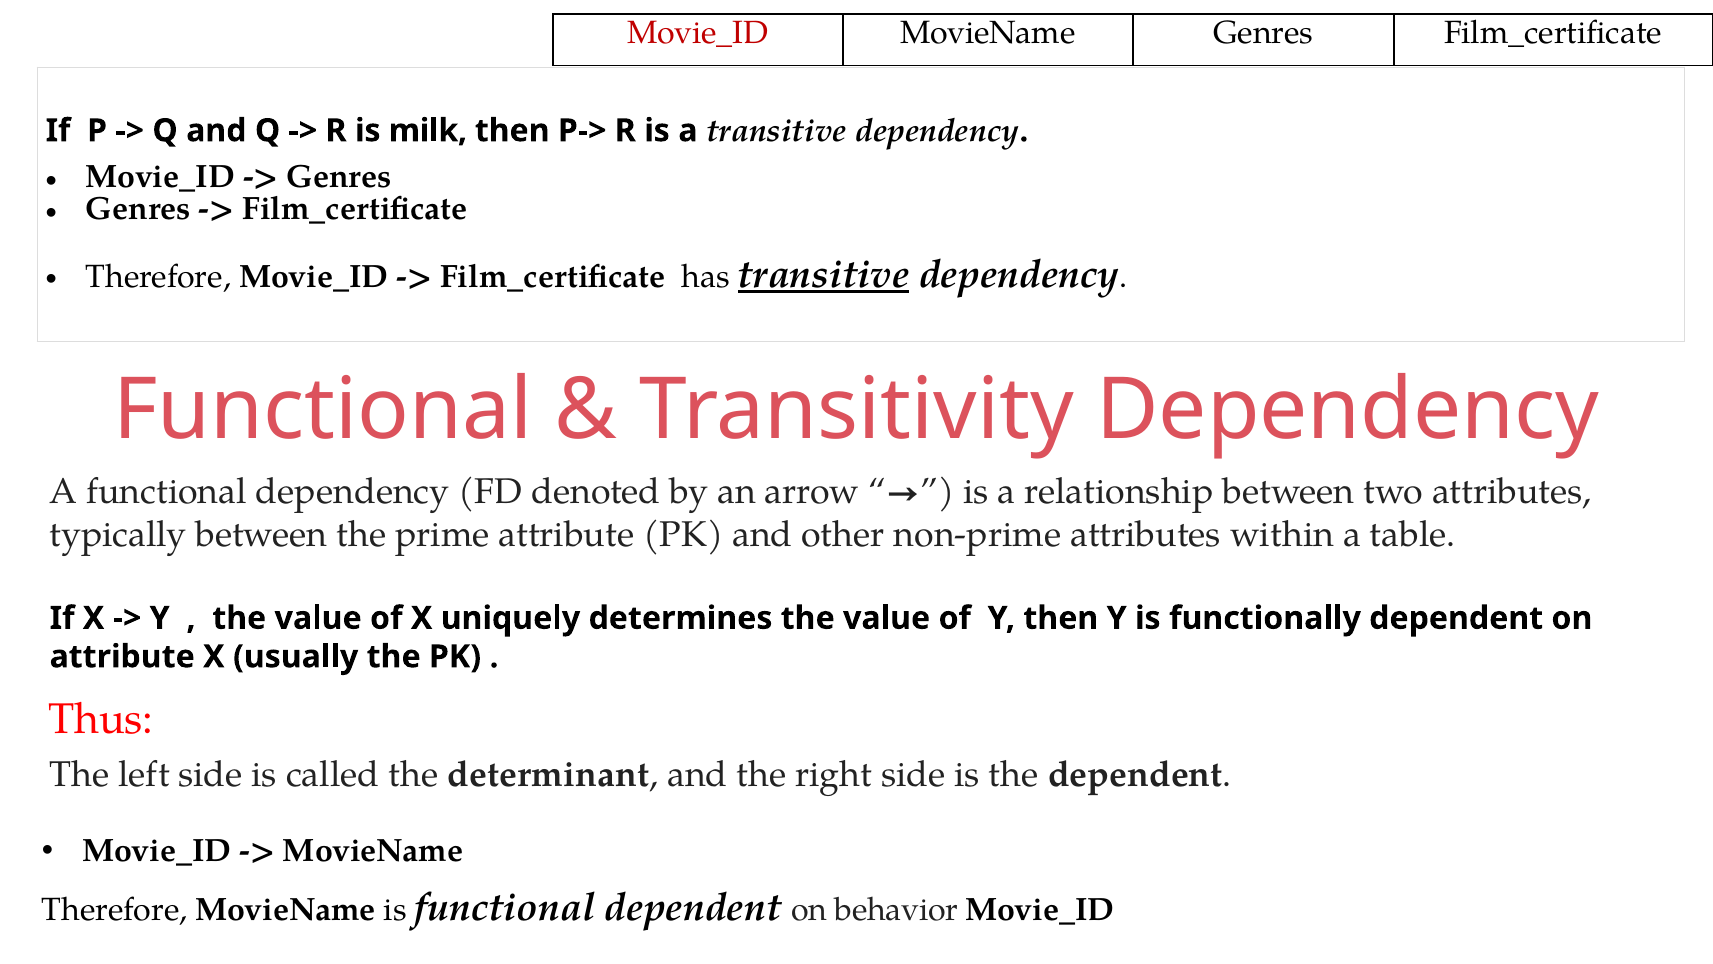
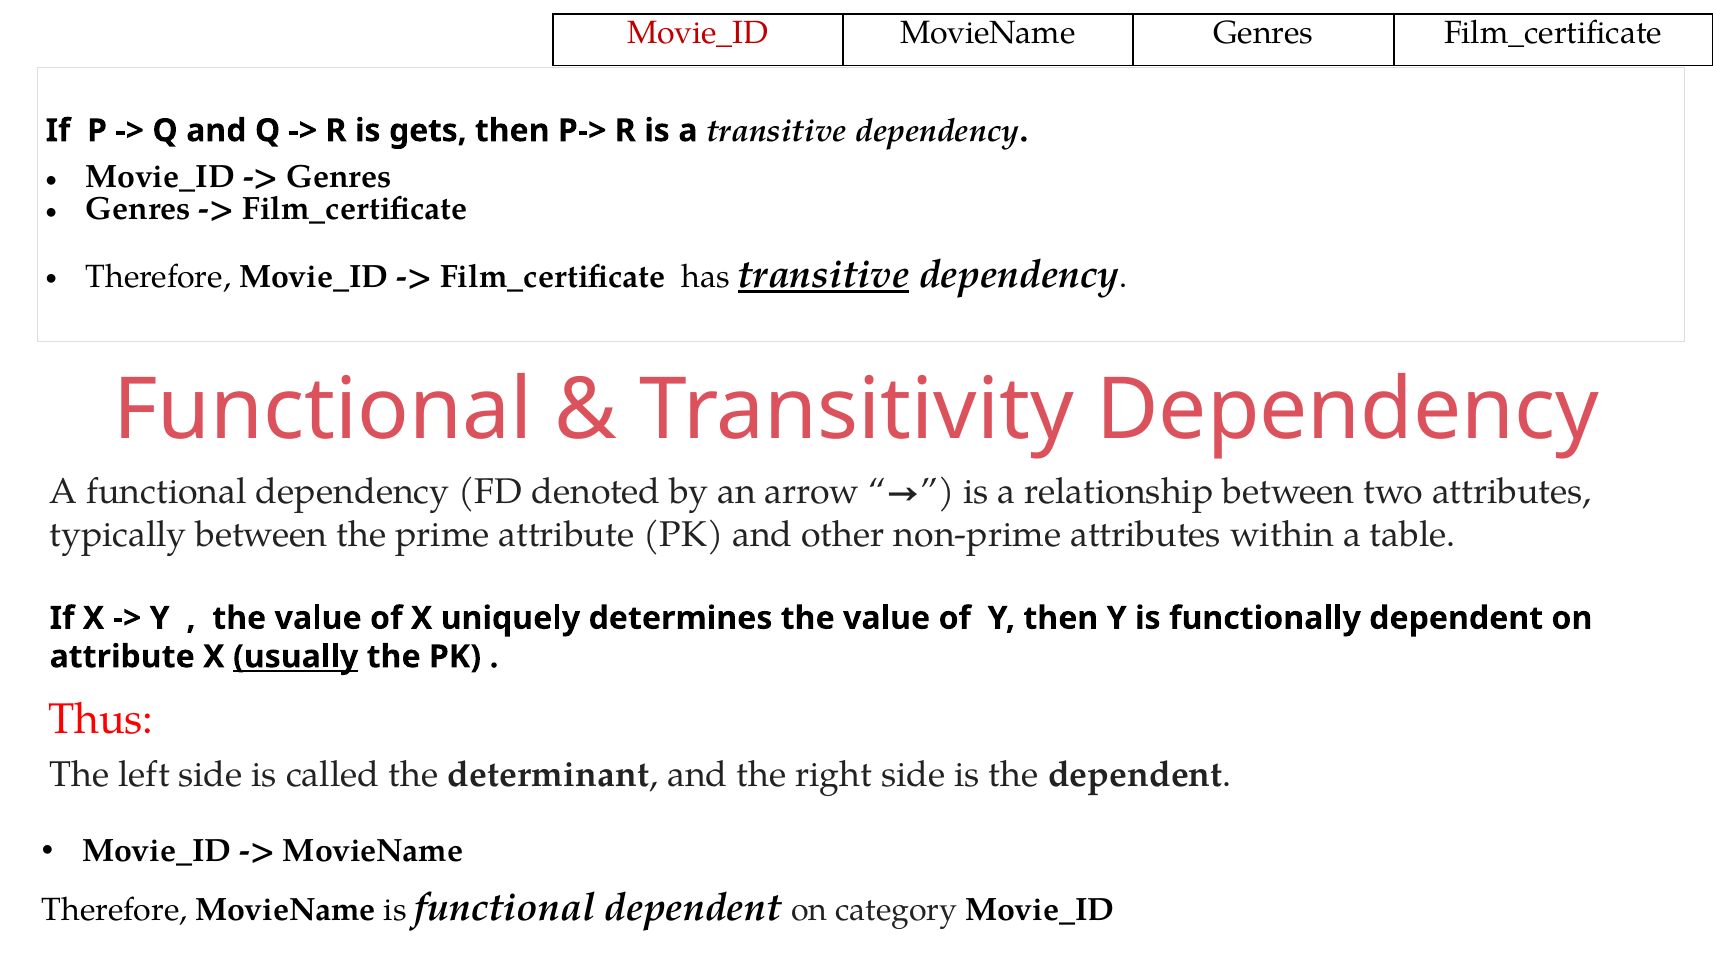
milk: milk -> gets
usually underline: none -> present
behavior: behavior -> category
